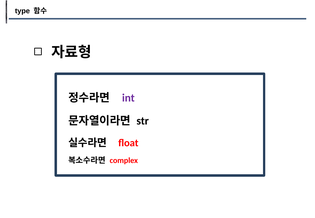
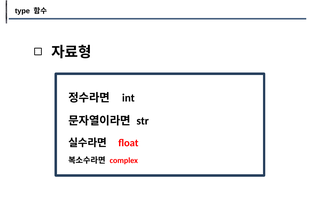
int colour: purple -> black
